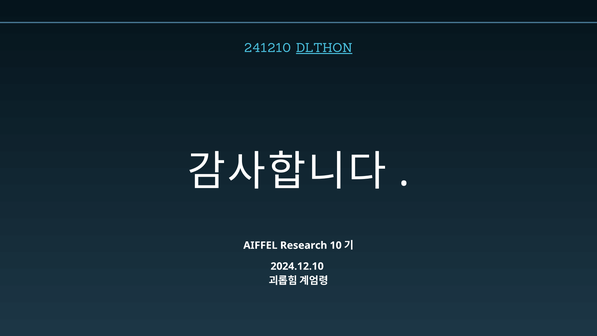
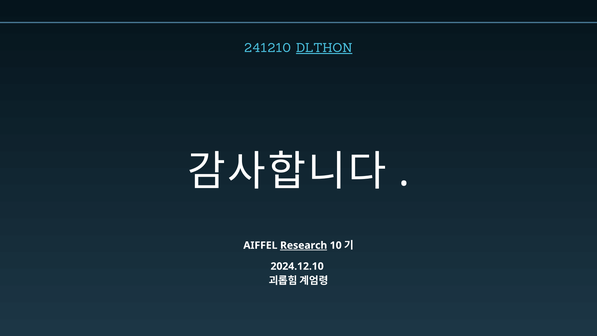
Research underline: none -> present
